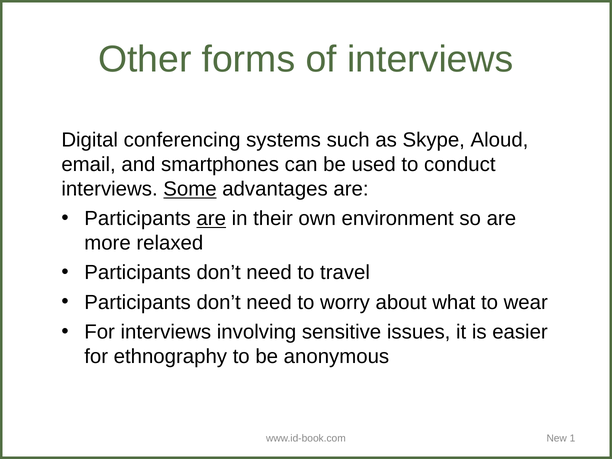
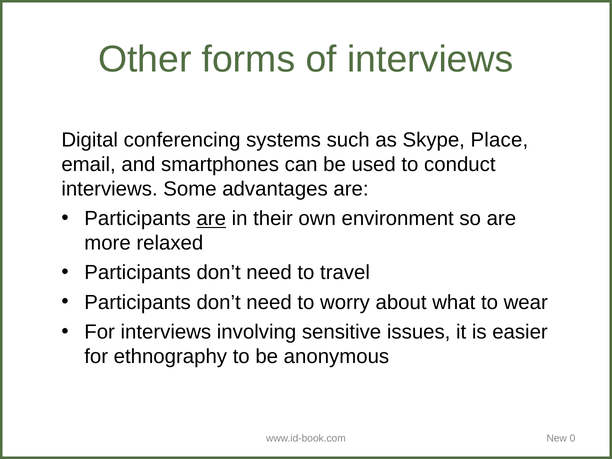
Aloud: Aloud -> Place
Some underline: present -> none
1: 1 -> 0
